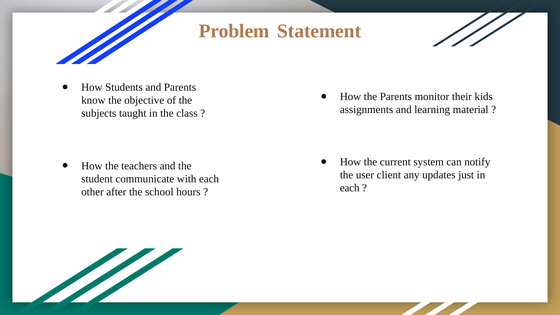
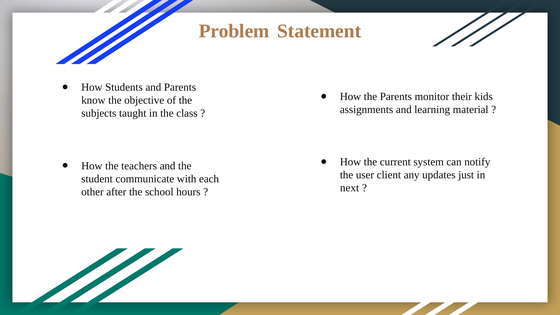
each at (350, 188): each -> next
